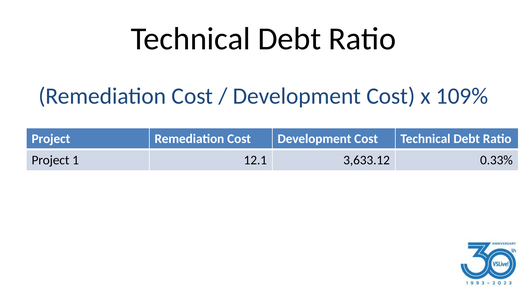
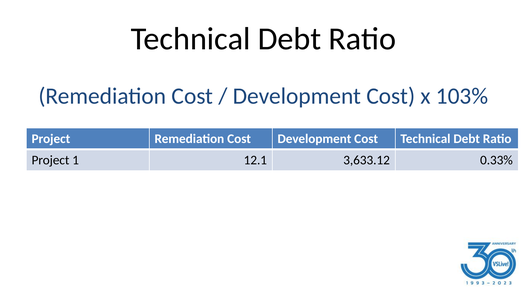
109%: 109% -> 103%
